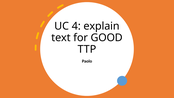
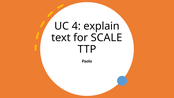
GOOD: GOOD -> SCALE
